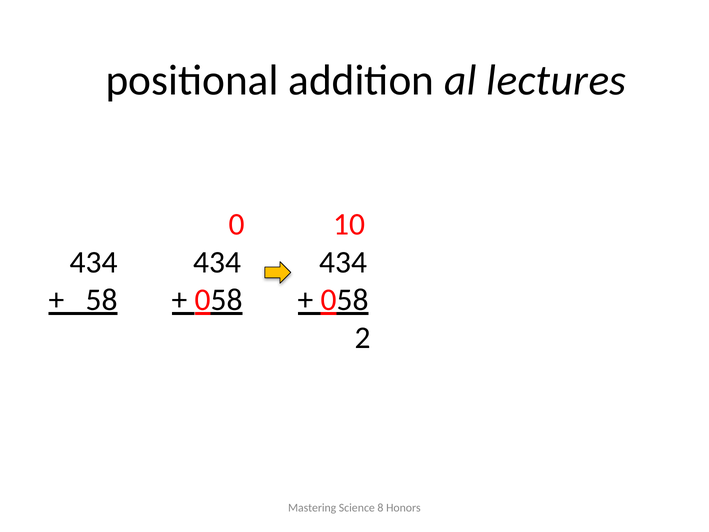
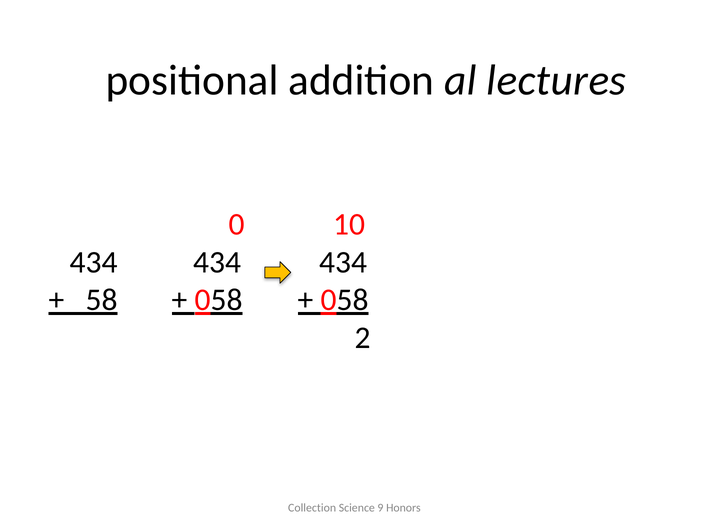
Mastering: Mastering -> Collection
8: 8 -> 9
